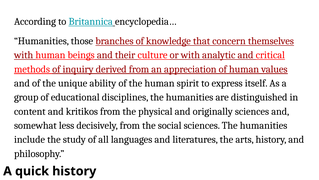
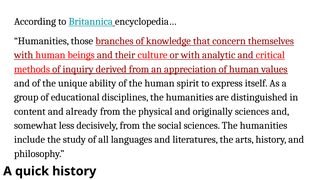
kritikos: kritikos -> already
